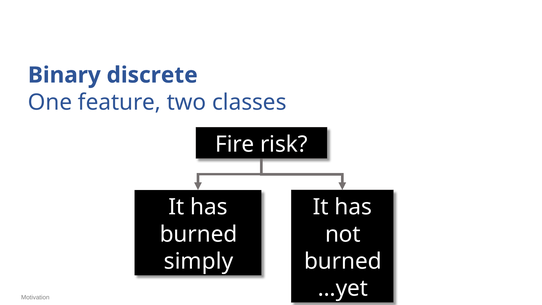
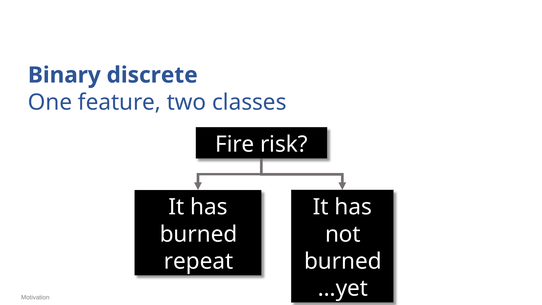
simply: simply -> repeat
